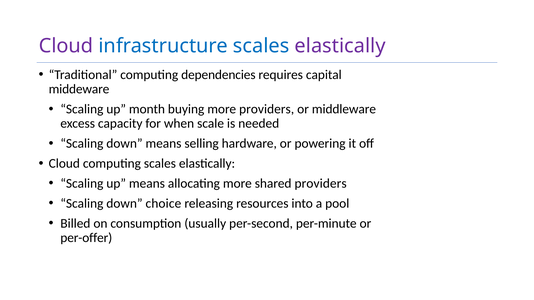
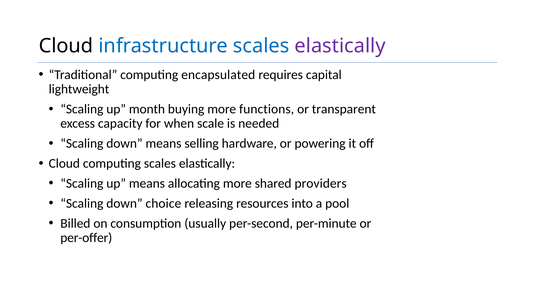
Cloud at (66, 46) colour: purple -> black
dependencies: dependencies -> encapsulated
middeware: middeware -> lightweight
more providers: providers -> functions
middleware: middleware -> transparent
